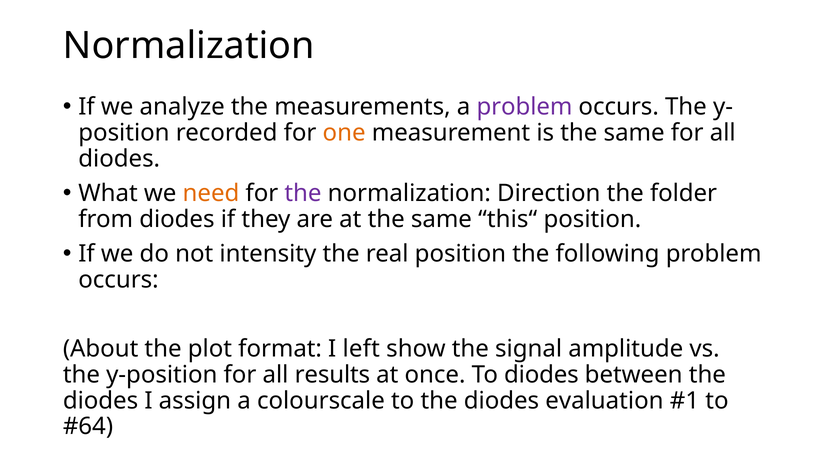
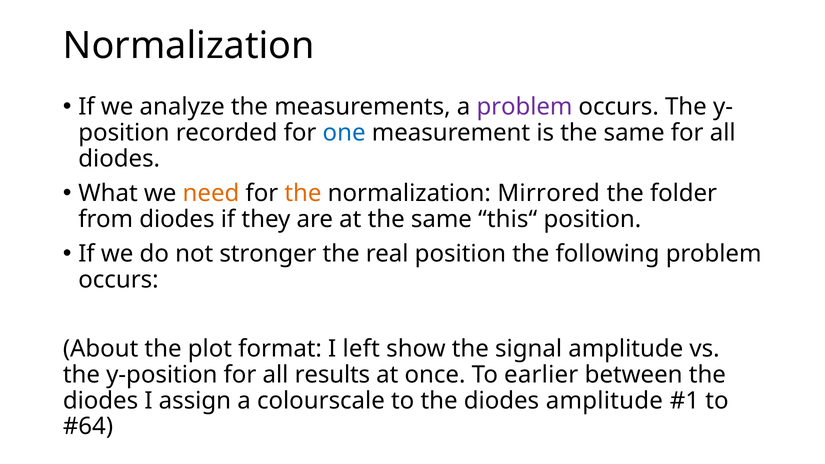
one colour: orange -> blue
the at (303, 193) colour: purple -> orange
Direction: Direction -> Mirrored
intensity: intensity -> stronger
To diodes: diodes -> earlier
diodes evaluation: evaluation -> amplitude
